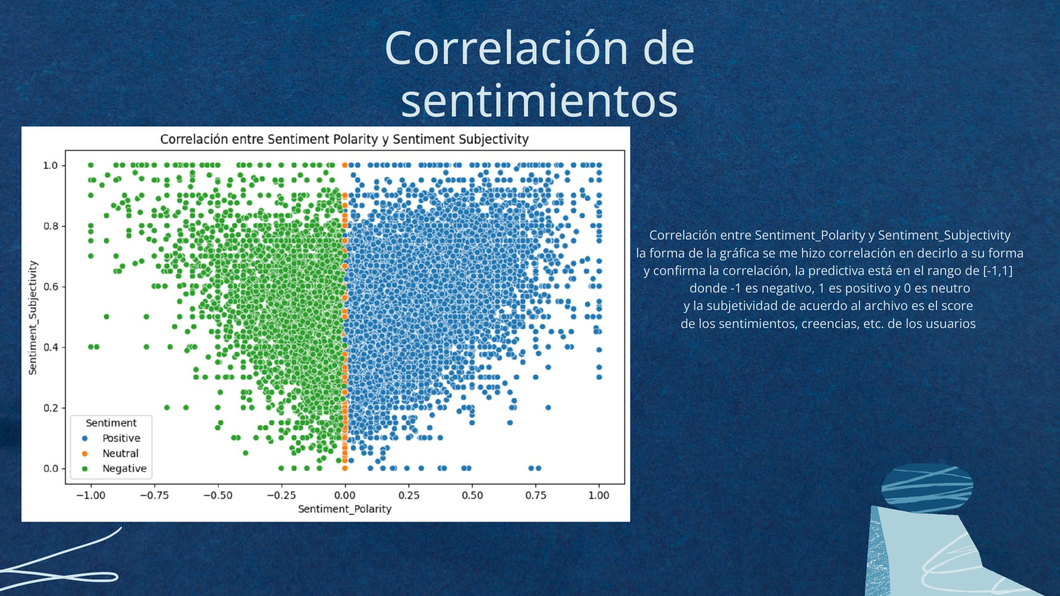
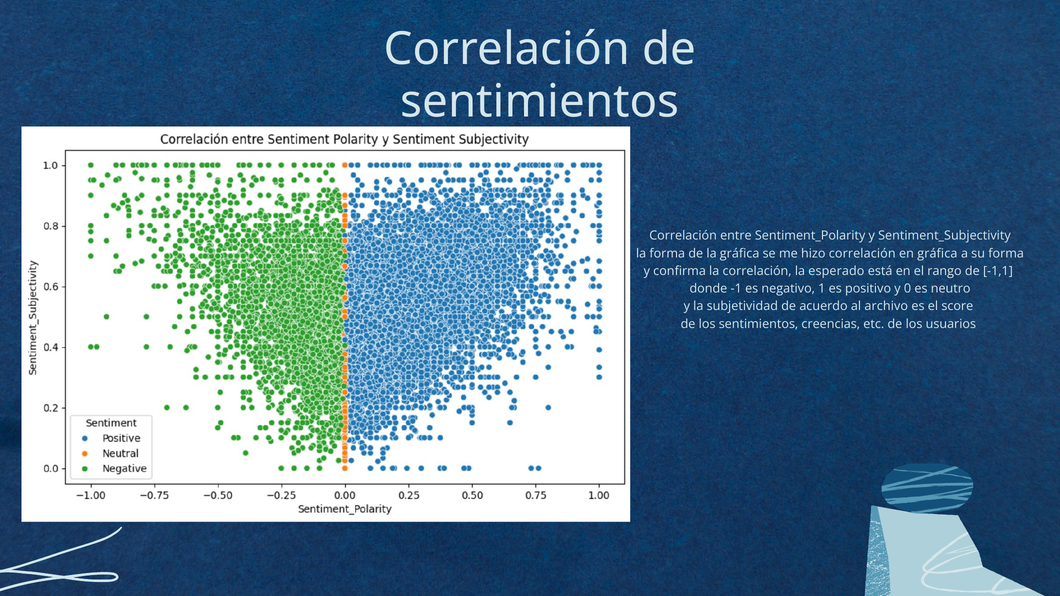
en decirlo: decirlo -> gráfica
predictiva: predictiva -> esperado
